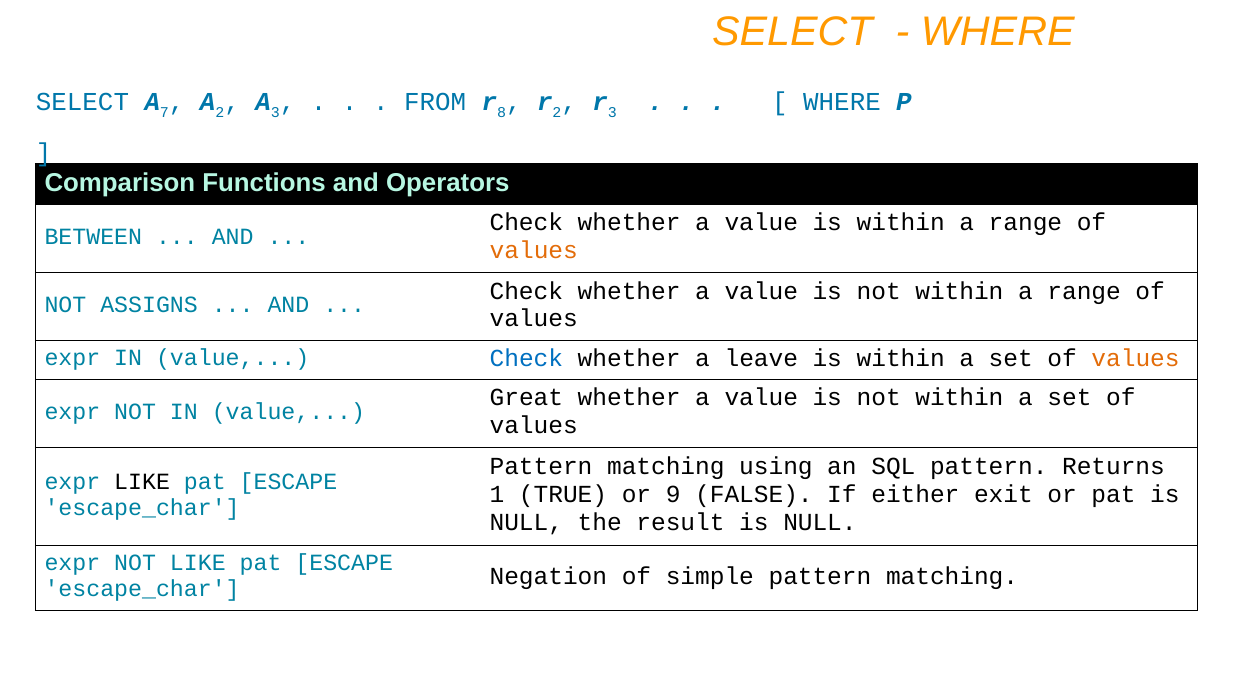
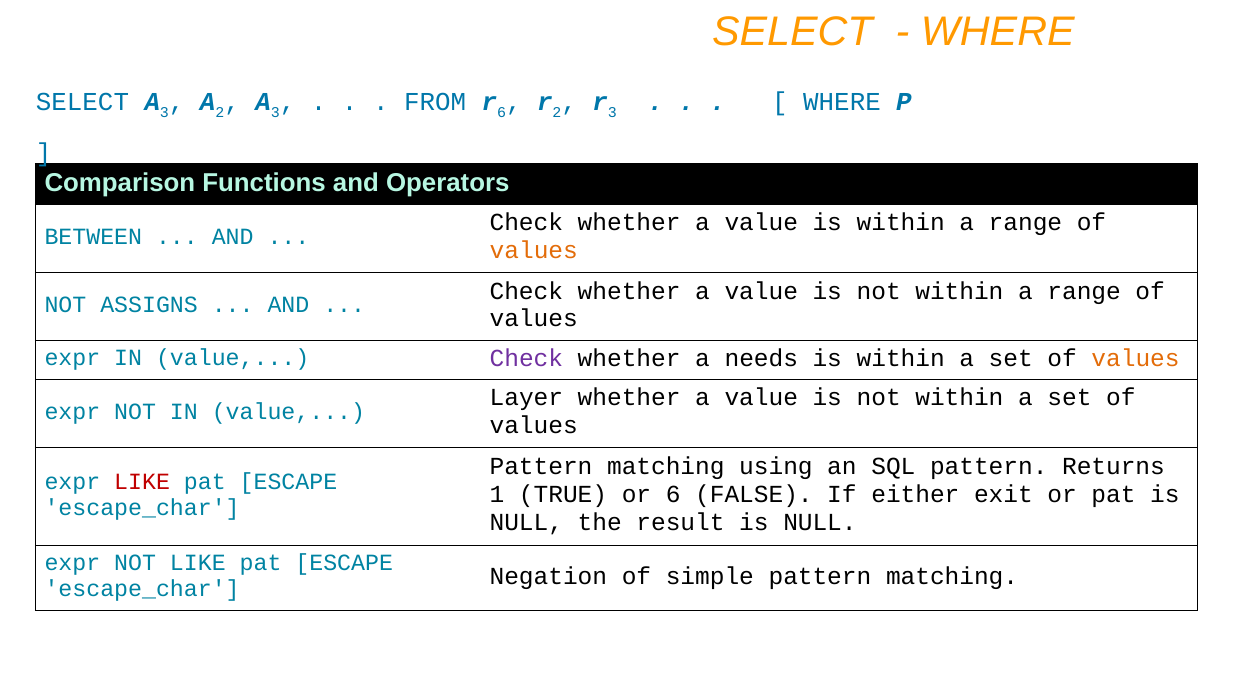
SELECT A 7: 7 -> 3
8 at (502, 112): 8 -> 6
Check at (526, 358) colour: blue -> purple
leave: leave -> needs
Great: Great -> Layer
LIKE at (142, 481) colour: black -> red
or 9: 9 -> 6
